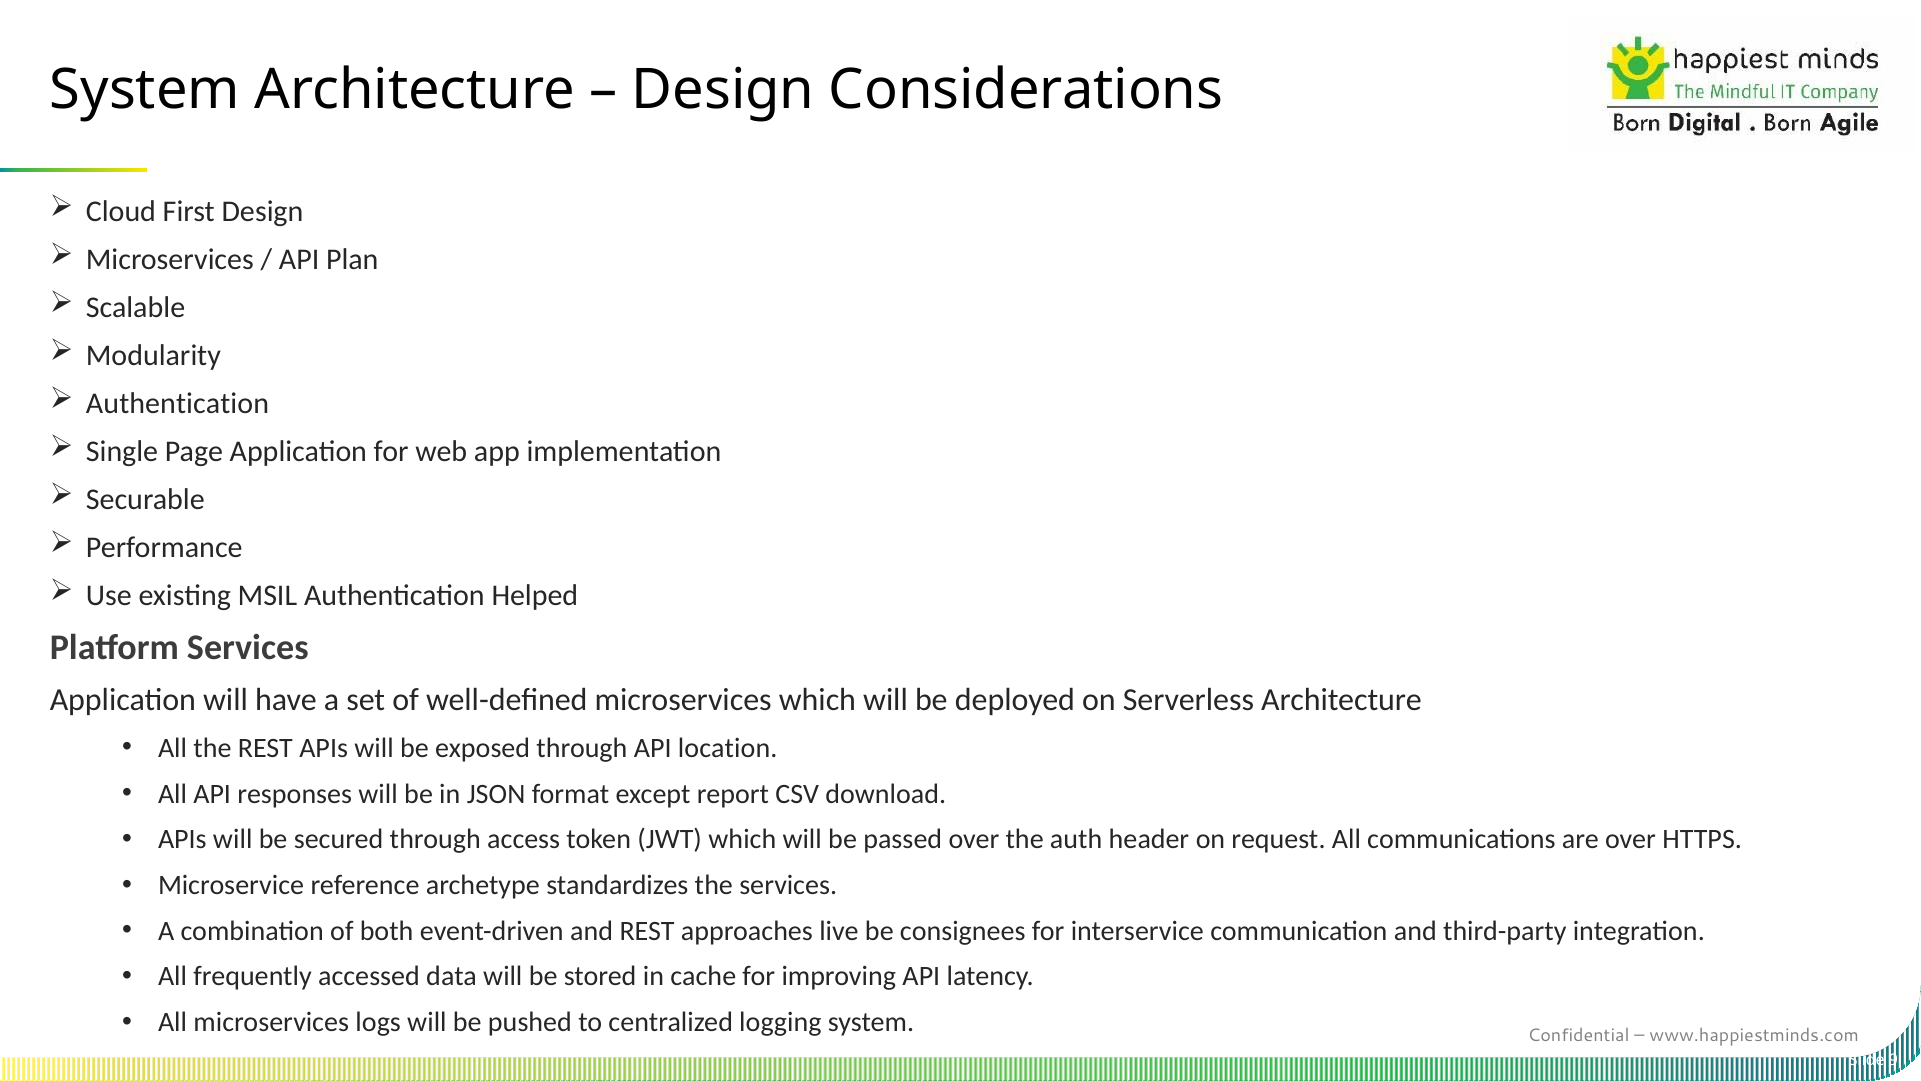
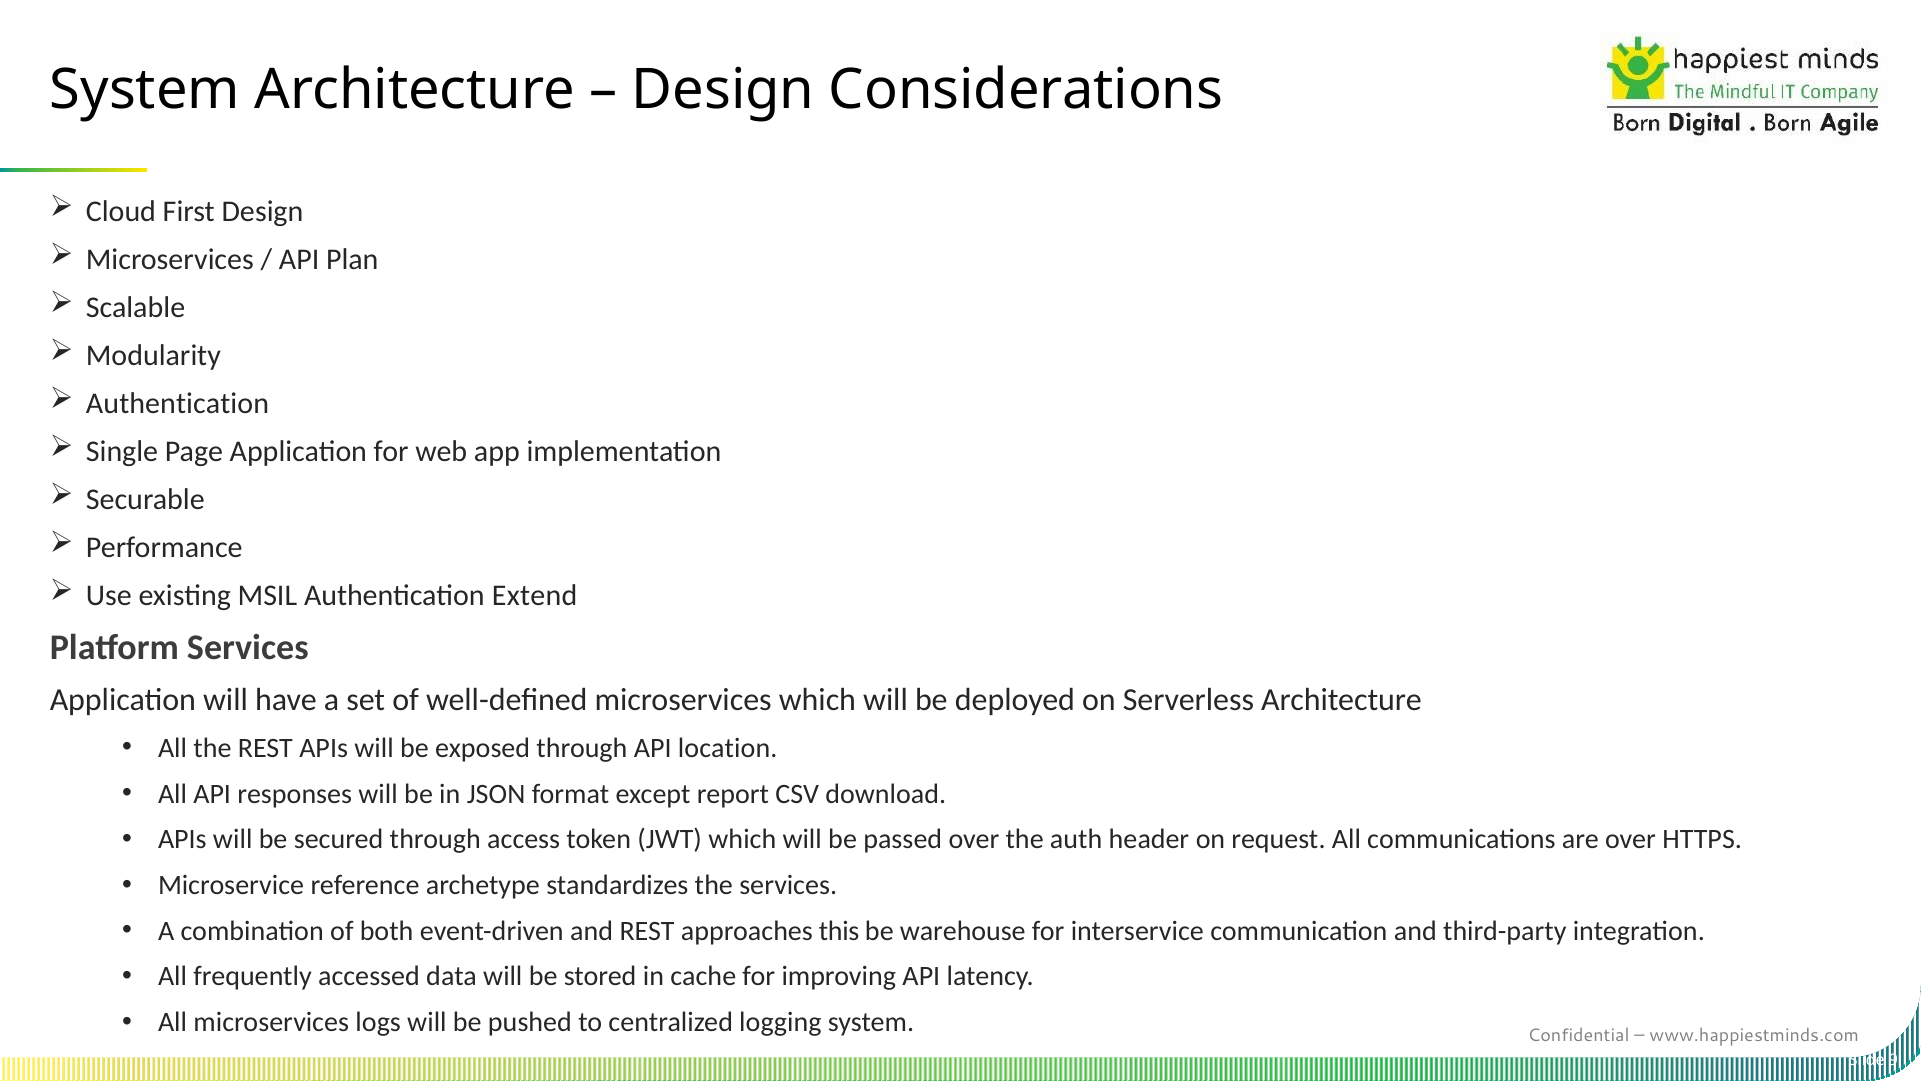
Helped: Helped -> Extend
live: live -> this
consignees: consignees -> warehouse
